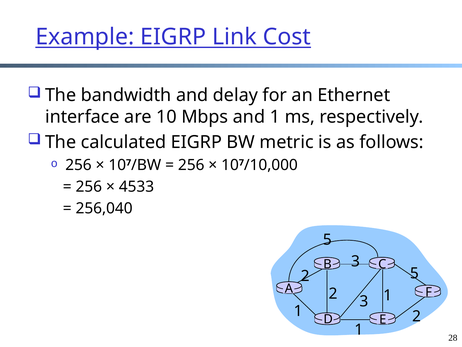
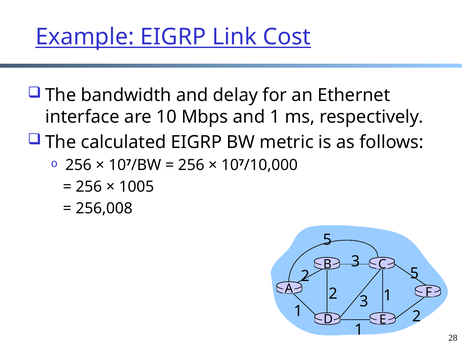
4533: 4533 -> 1005
256,040: 256,040 -> 256,008
